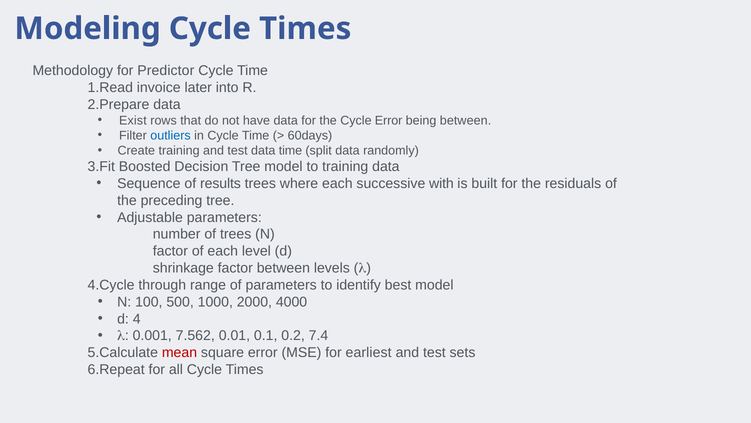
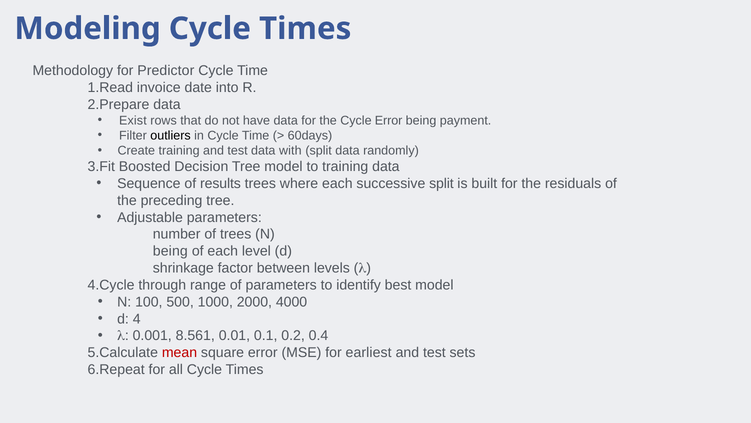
later: later -> date
being between: between -> payment
outliers colour: blue -> black
data time: time -> with
successive with: with -> split
factor at (170, 251): factor -> being
7.562: 7.562 -> 8.561
7.4: 7.4 -> 0.4
